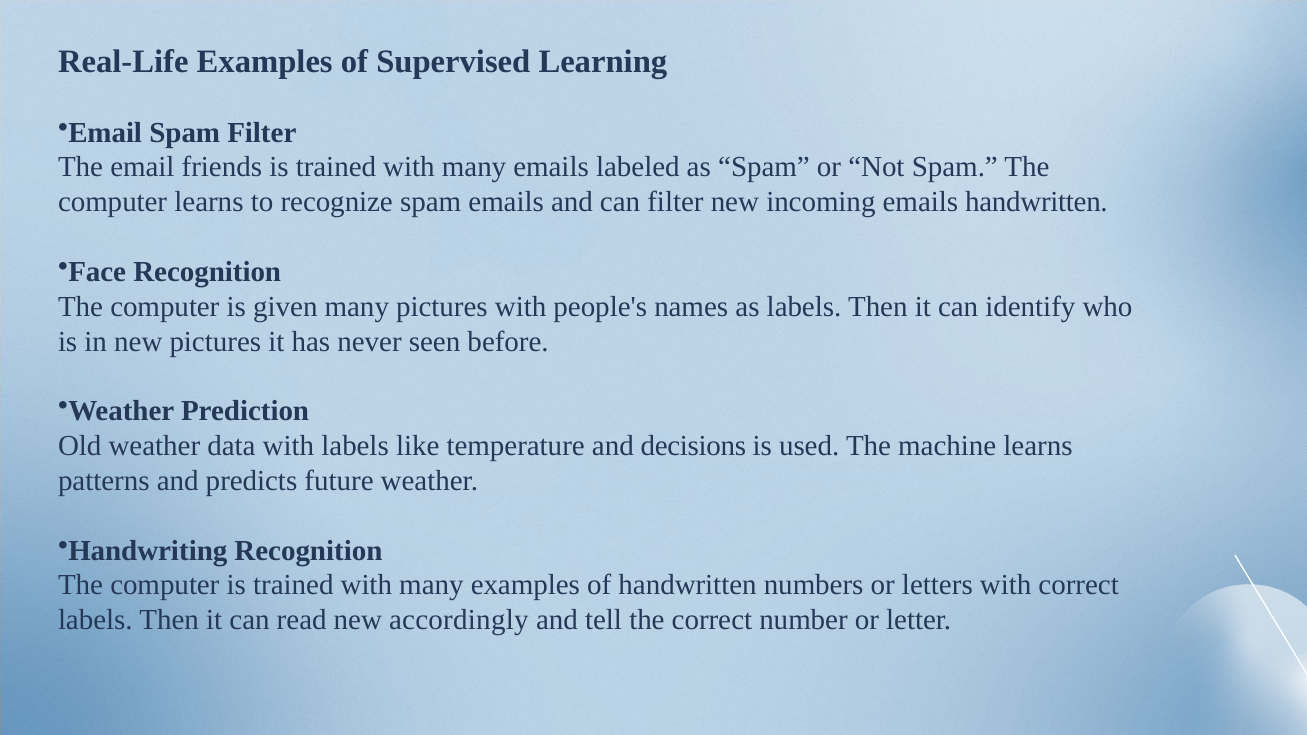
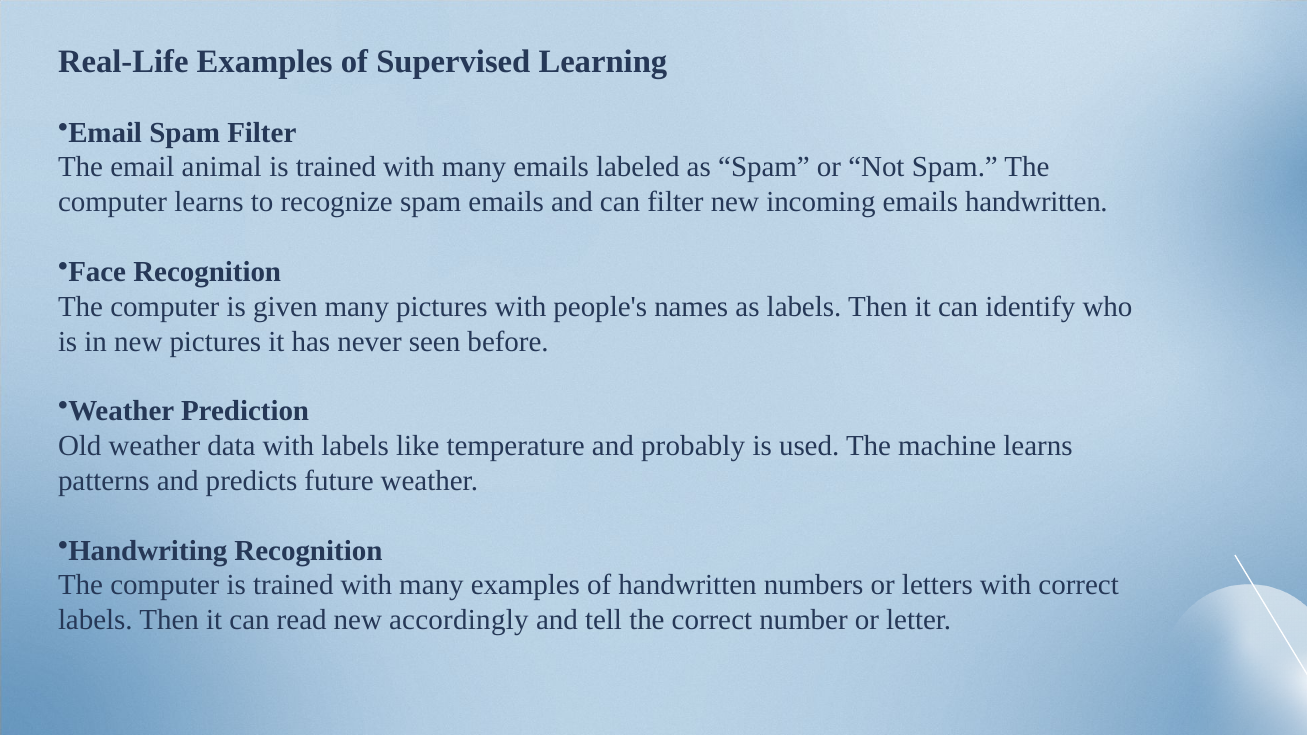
friends: friends -> animal
decisions: decisions -> probably
